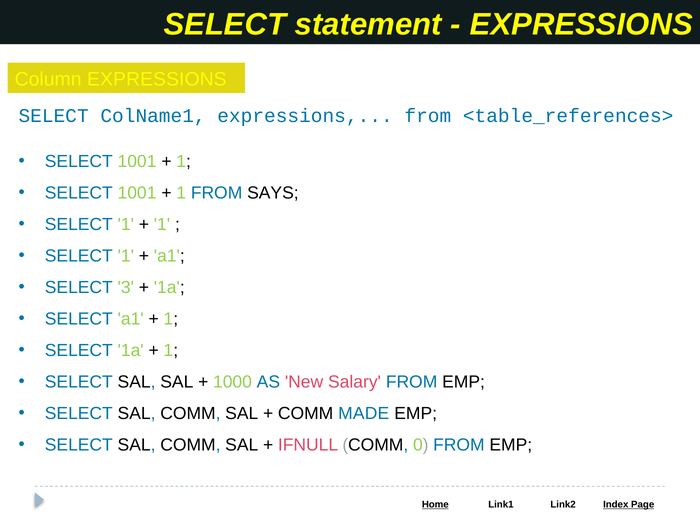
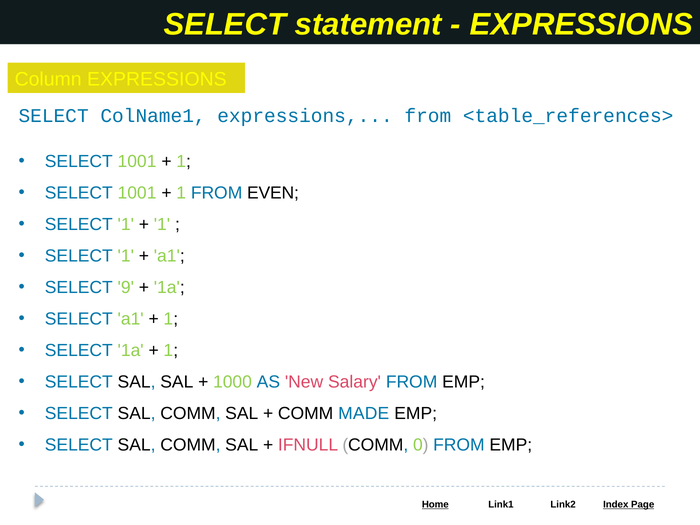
SAYS: SAYS -> EVEN
3: 3 -> 9
